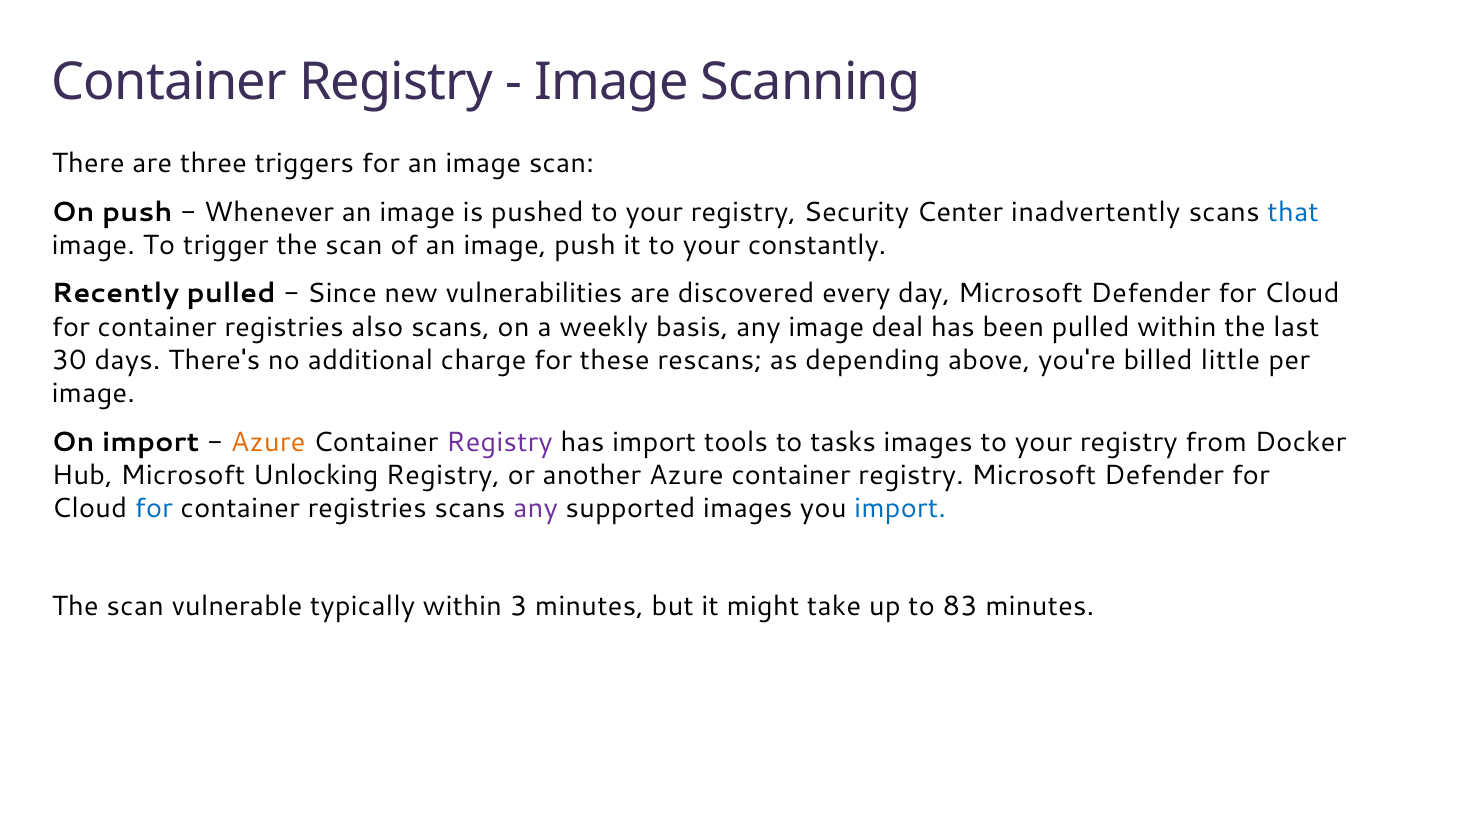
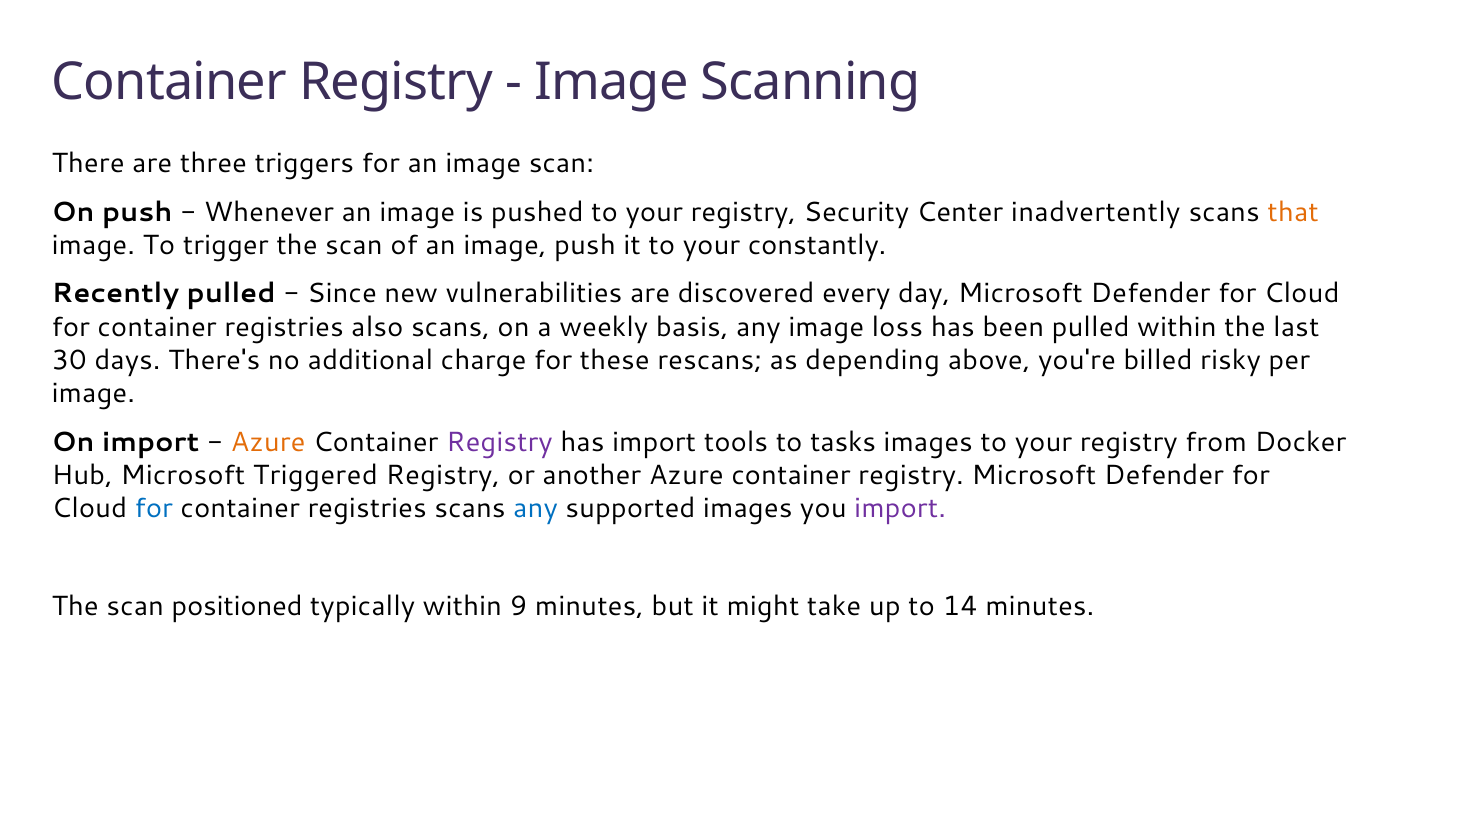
that colour: blue -> orange
deal: deal -> loss
little: little -> risky
Unlocking: Unlocking -> Triggered
any at (536, 509) colour: purple -> blue
import at (900, 509) colour: blue -> purple
vulnerable: vulnerable -> positioned
3: 3 -> 9
83: 83 -> 14
